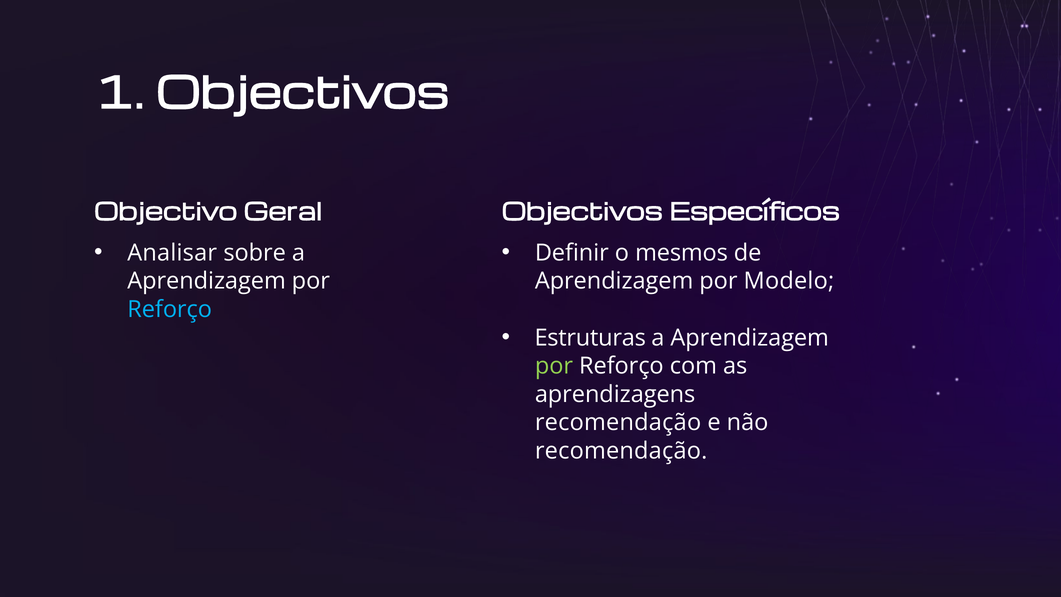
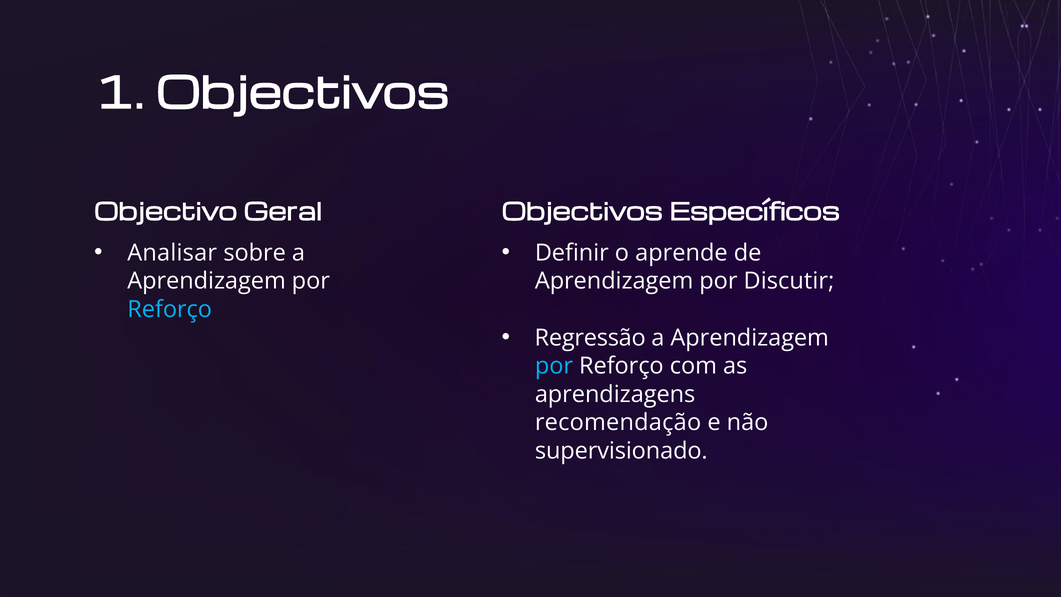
mesmos: mesmos -> aprende
Modelo: Modelo -> Discutir
Estruturas: Estruturas -> Regressão
por at (554, 366) colour: light green -> light blue
recomendação at (621, 451): recomendação -> supervisionado
